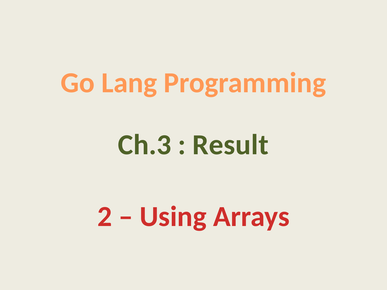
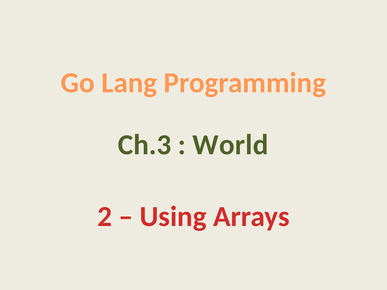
Result: Result -> World
